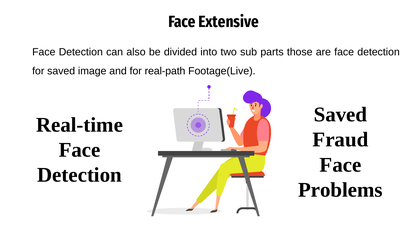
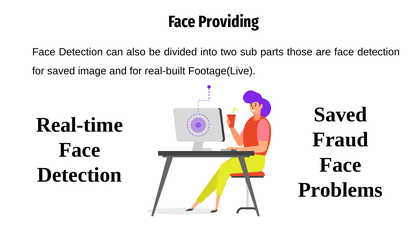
Extensive: Extensive -> Providing
real-path: real-path -> real-built
